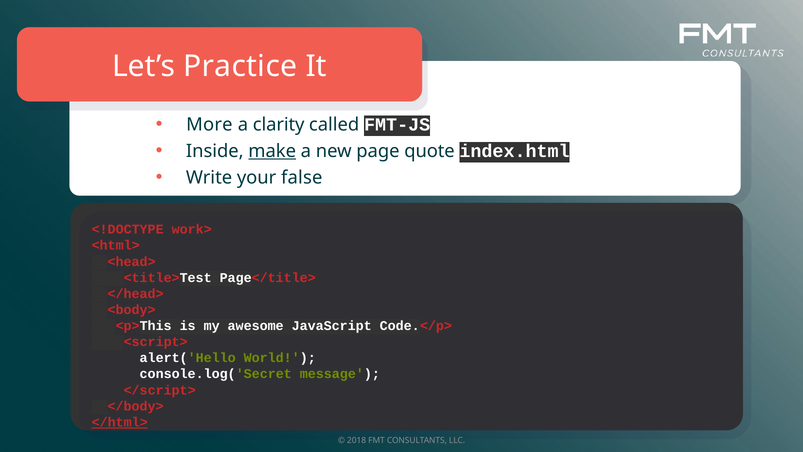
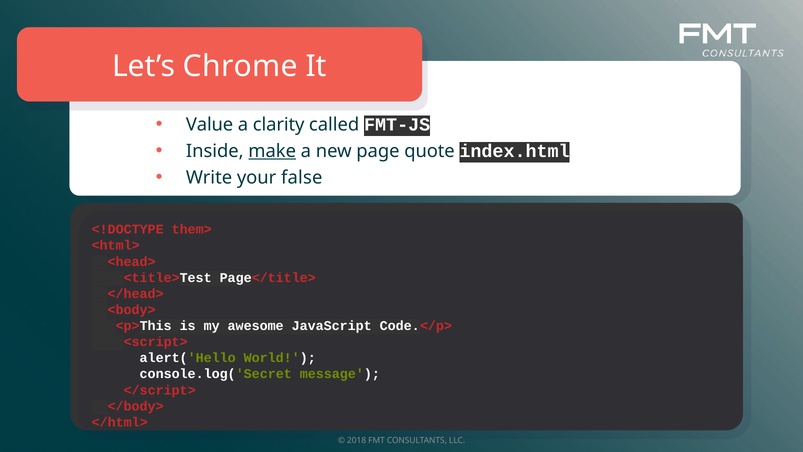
Practice: Practice -> Chrome
More: More -> Value
work>: work> -> them>
</html> underline: present -> none
